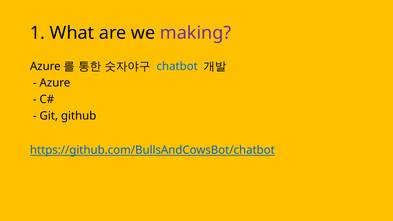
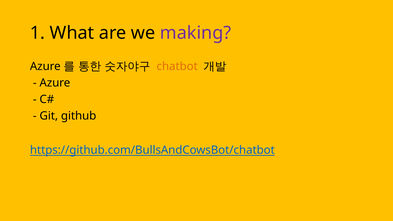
chatbot colour: blue -> orange
